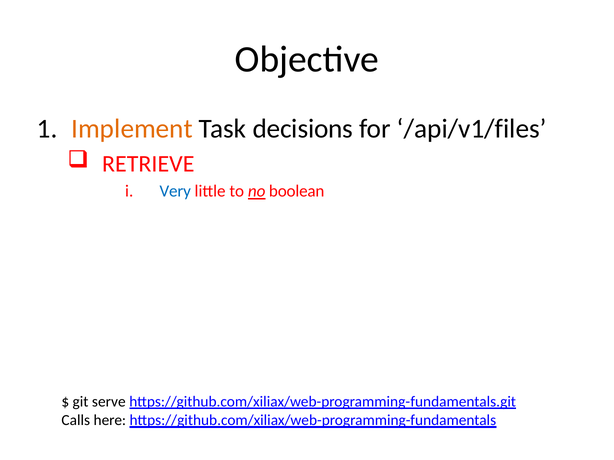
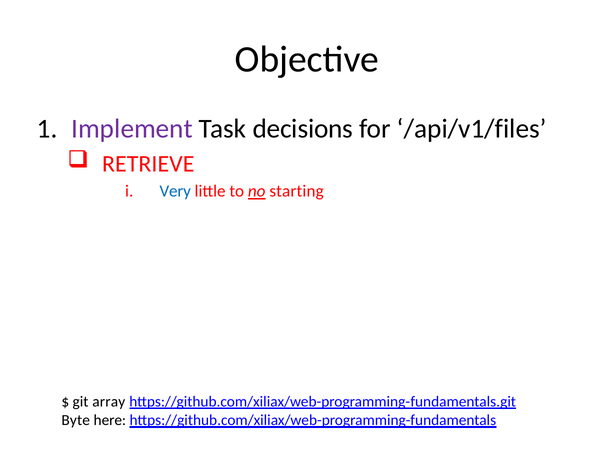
Implement colour: orange -> purple
boolean: boolean -> starting
serve: serve -> array
Calls: Calls -> Byte
